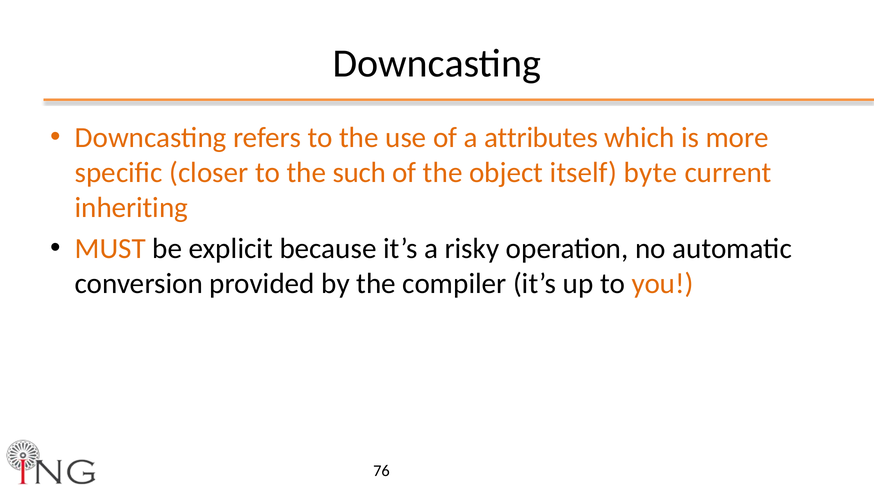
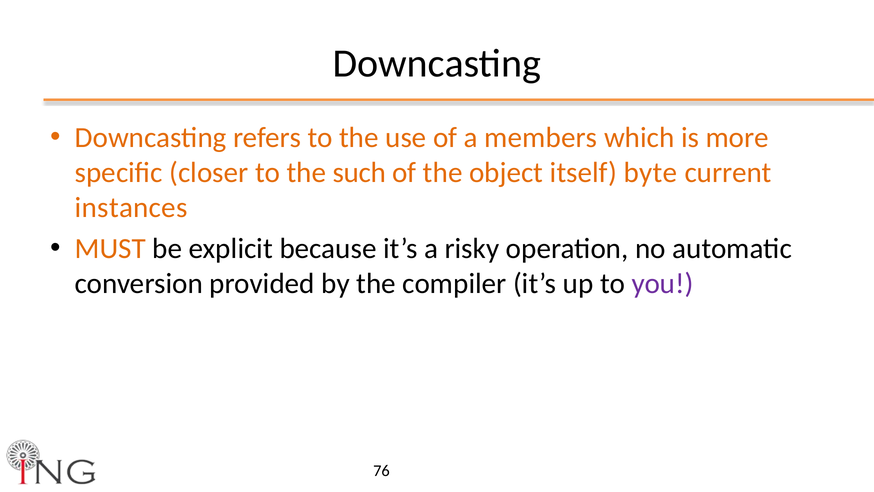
attributes: attributes -> members
inheriting: inheriting -> instances
you colour: orange -> purple
